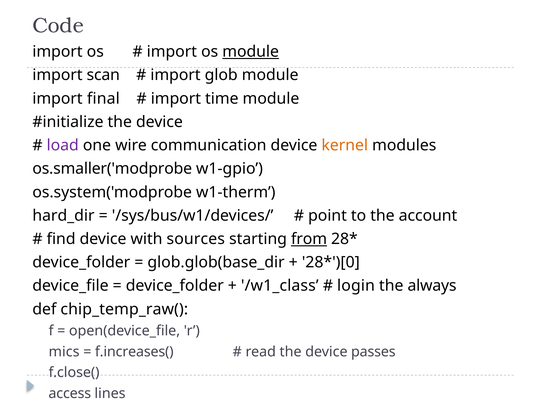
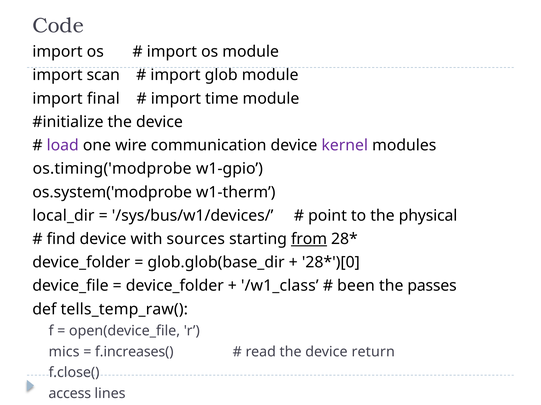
module at (251, 52) underline: present -> none
kernel colour: orange -> purple
os.smaller('modprobe: os.smaller('modprobe -> os.timing('modprobe
hard_dir: hard_dir -> local_dir
account: account -> physical
login: login -> been
always: always -> passes
chip_temp_raw(: chip_temp_raw( -> tells_temp_raw(
passes: passes -> return
